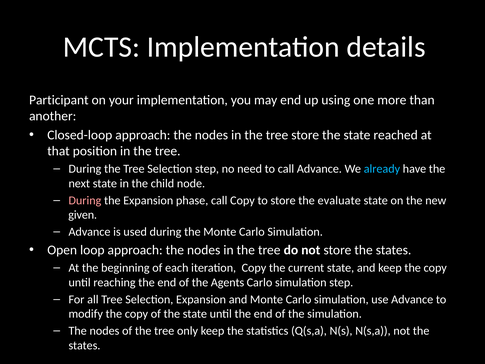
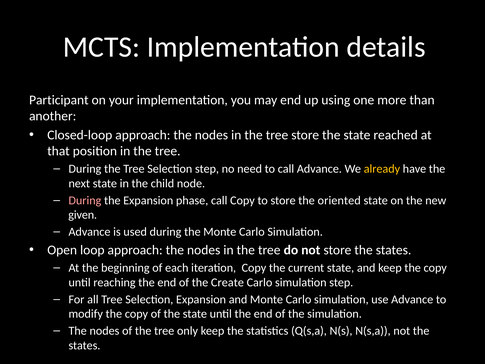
already colour: light blue -> yellow
evaluate: evaluate -> oriented
Agents: Agents -> Create
